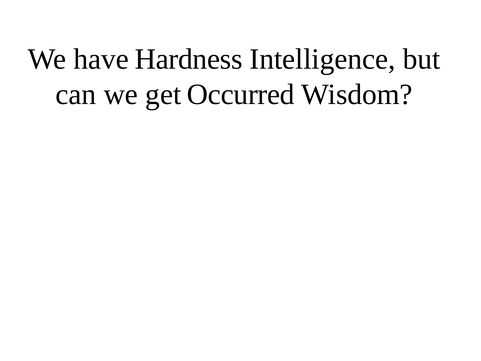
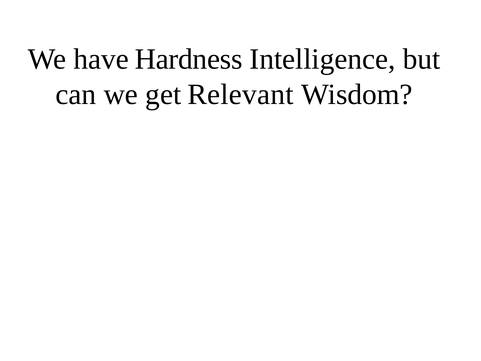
Occurred: Occurred -> Relevant
